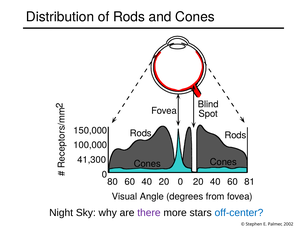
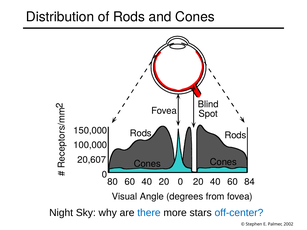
41,300: 41,300 -> 20,607
81: 81 -> 84
there colour: purple -> blue
